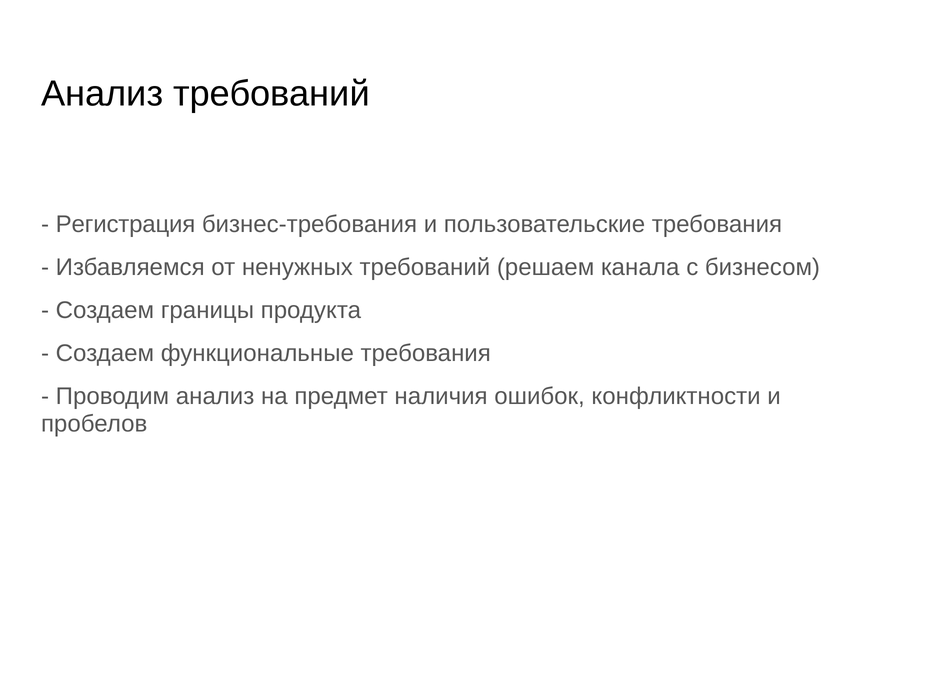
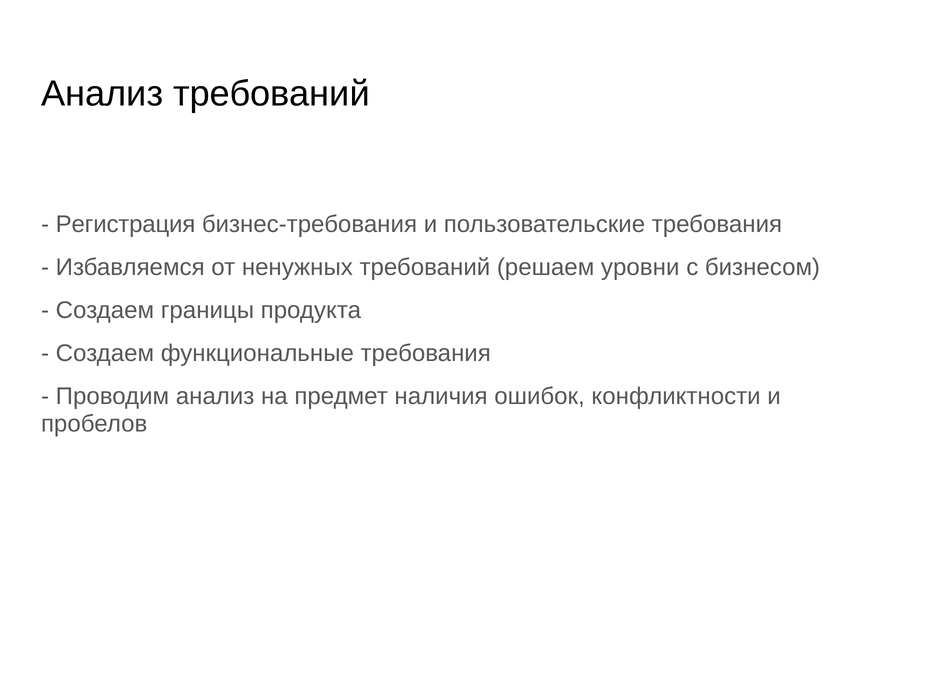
канала: канала -> уровни
